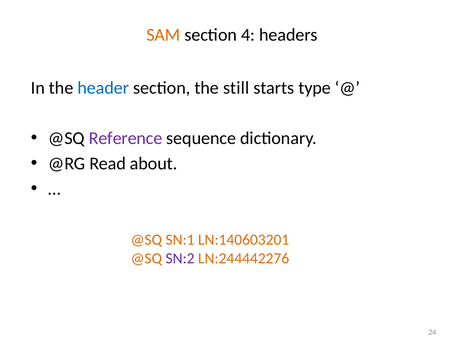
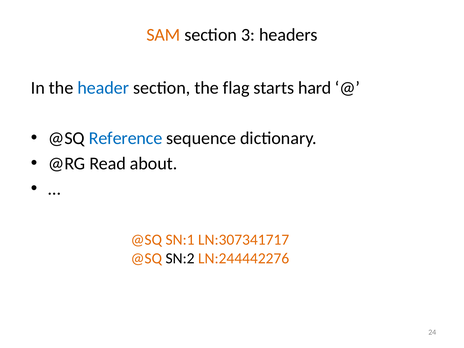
4: 4 -> 3
still: still -> flag
type: type -> hard
Reference colour: purple -> blue
LN:140603201: LN:140603201 -> LN:307341717
SN:2 colour: purple -> black
